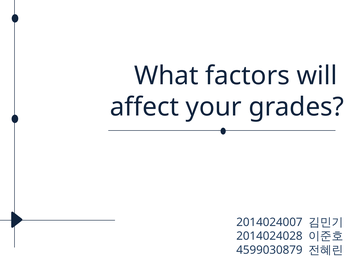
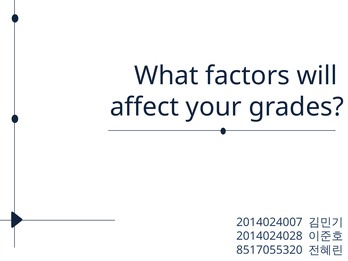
4599030879: 4599030879 -> 8517055320
